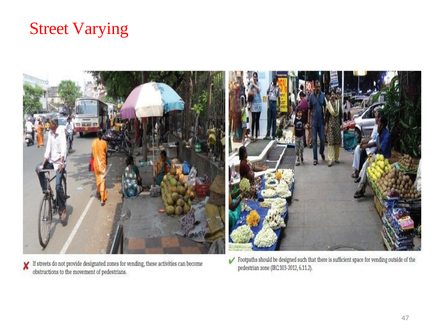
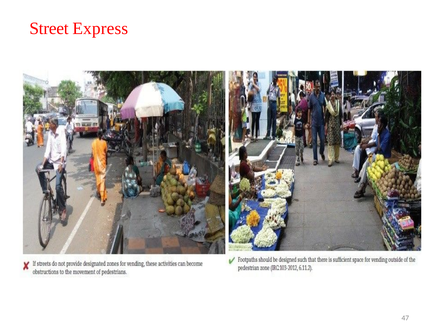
Varying: Varying -> Express
